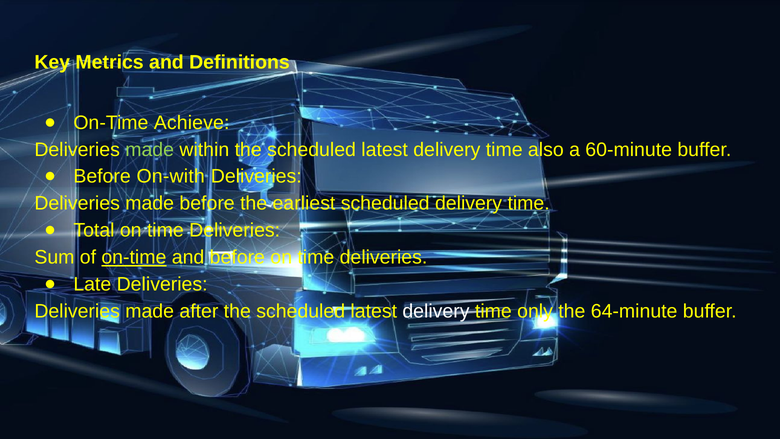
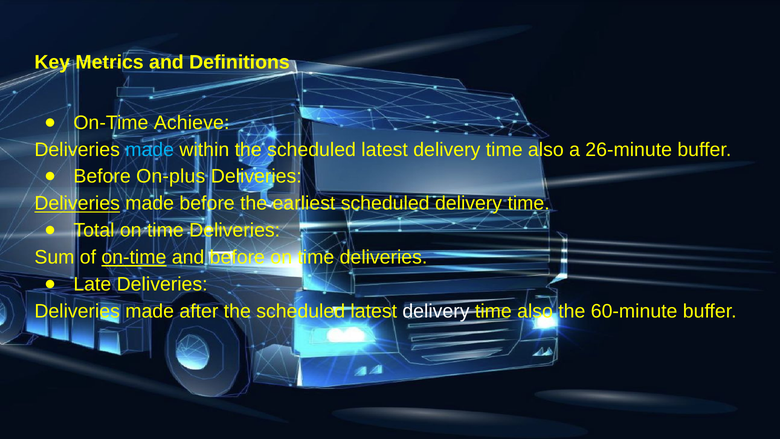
made at (150, 150) colour: light green -> light blue
60-minute: 60-minute -> 26-minute
On-with: On-with -> On-plus
Deliveries at (77, 203) underline: none -> present
only at (535, 311): only -> also
64-minute: 64-minute -> 60-minute
